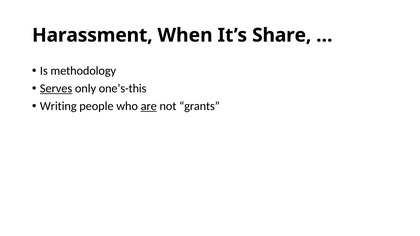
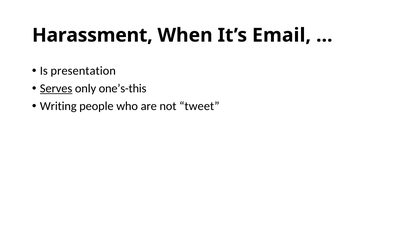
Share: Share -> Email
methodology: methodology -> presentation
are underline: present -> none
grants: grants -> tweet
